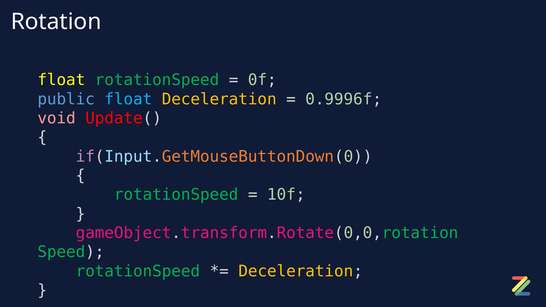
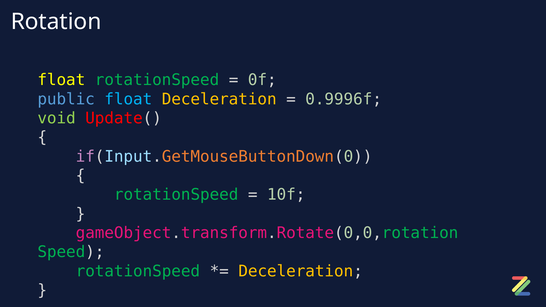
void colour: pink -> light green
